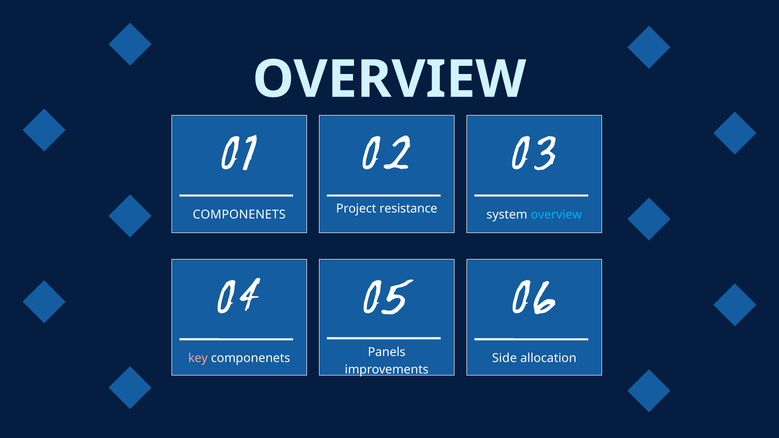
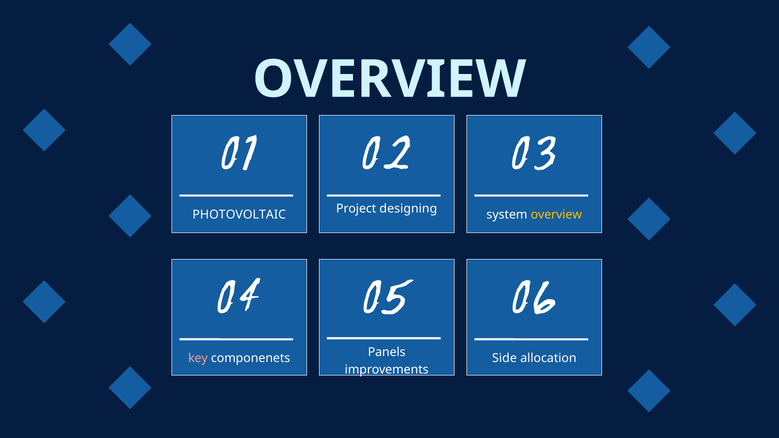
resistance: resistance -> designing
COMPONENETS at (239, 215): COMPONENETS -> PHOTOVOLTAIC
overview at (556, 215) colour: light blue -> yellow
